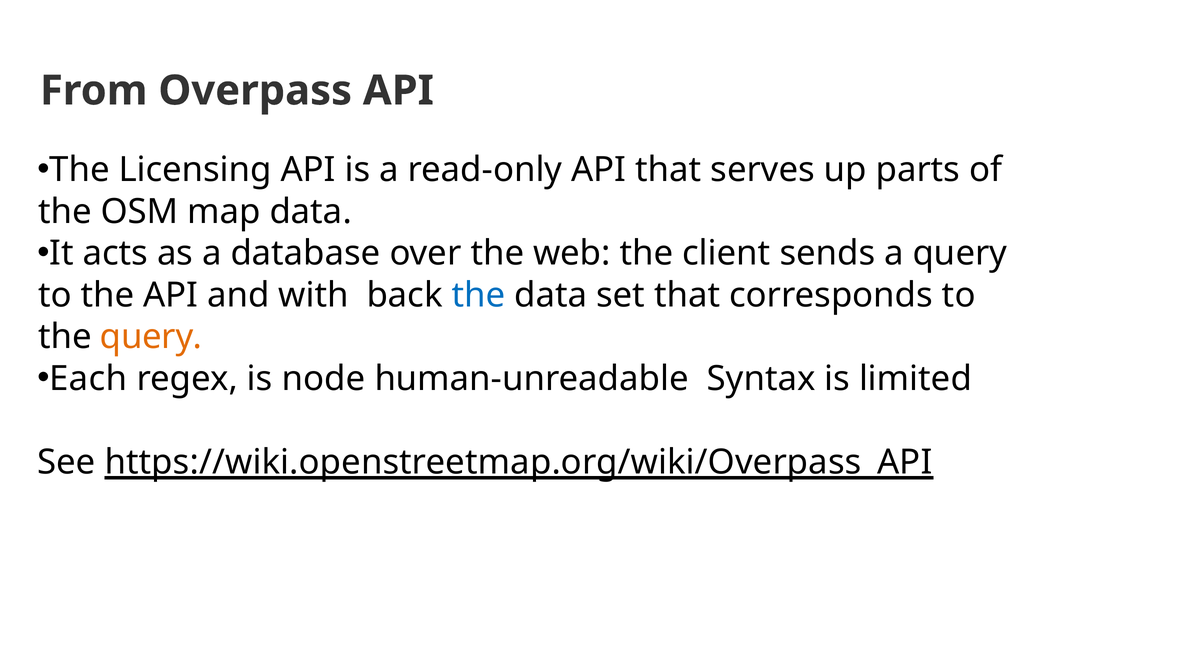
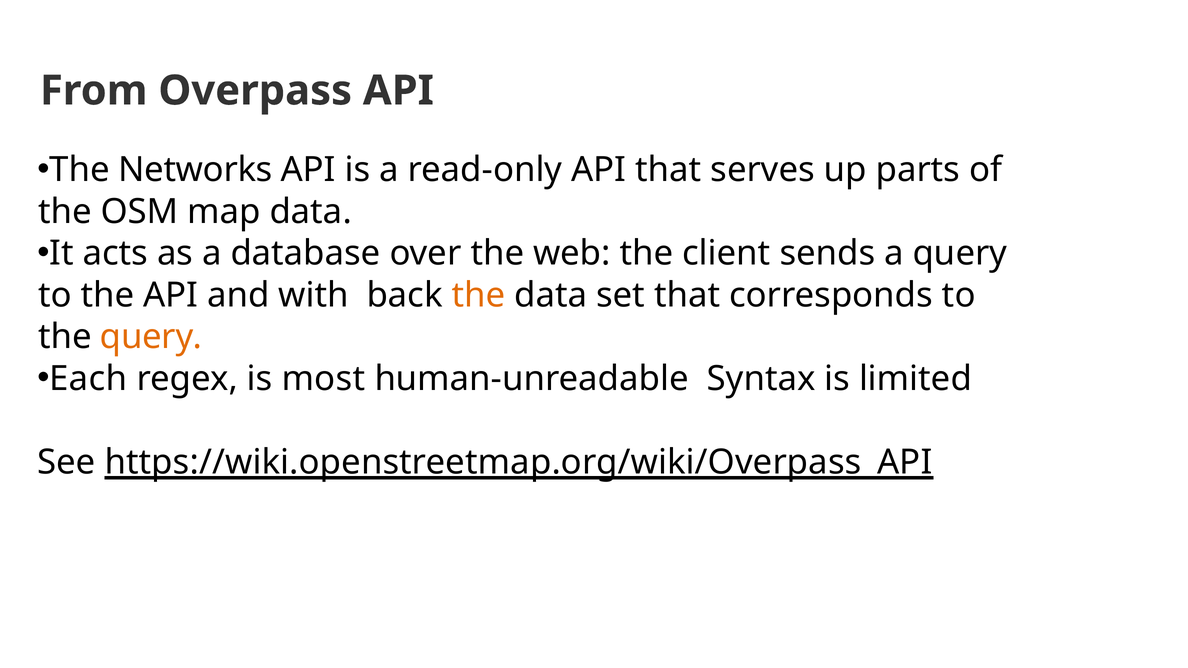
Licensing: Licensing -> Networks
the at (478, 295) colour: blue -> orange
node: node -> most
